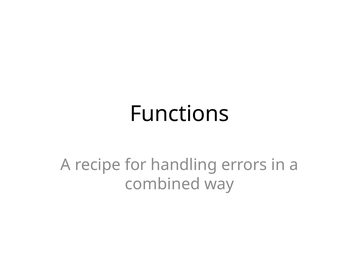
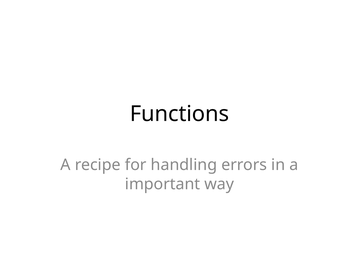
combined: combined -> important
